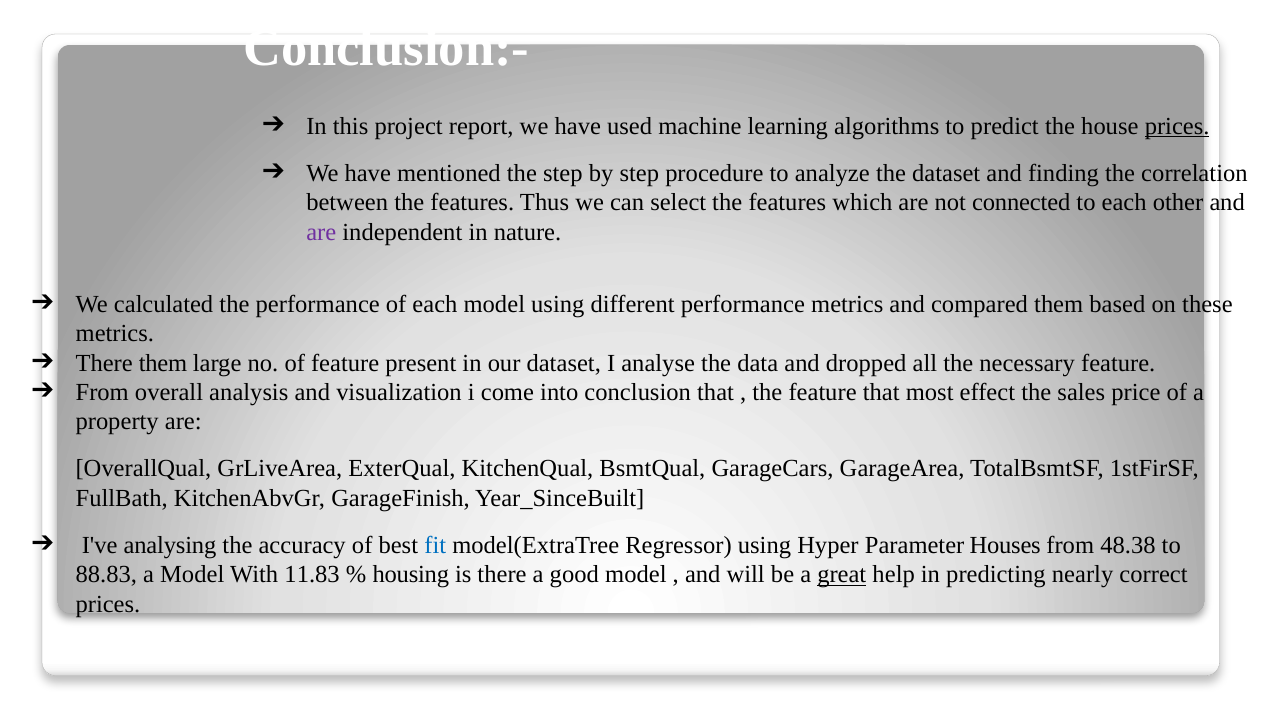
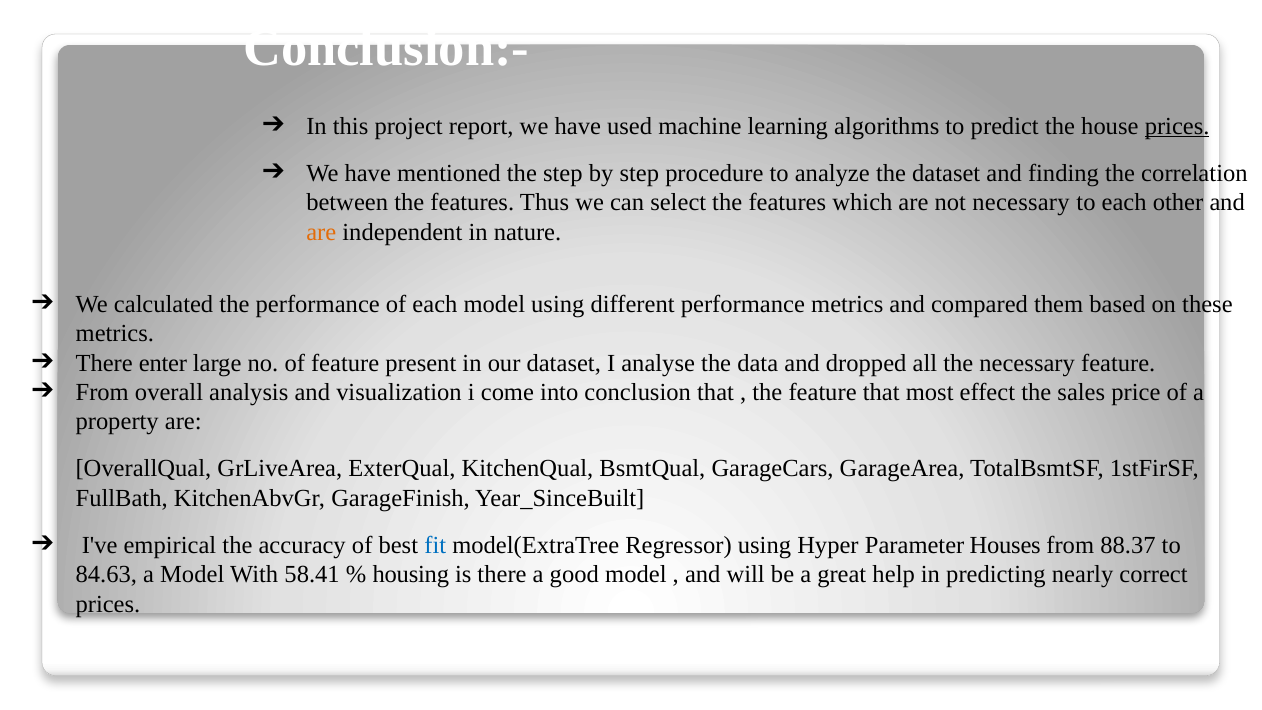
not connected: connected -> necessary
are at (321, 232) colour: purple -> orange
There them: them -> enter
analysing: analysing -> empirical
48.38: 48.38 -> 88.37
88.83: 88.83 -> 84.63
11.83: 11.83 -> 58.41
great underline: present -> none
